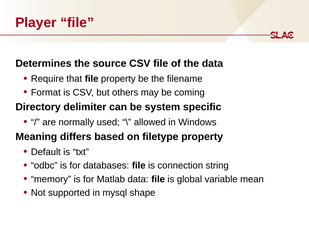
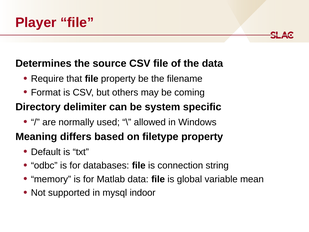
shape: shape -> indoor
